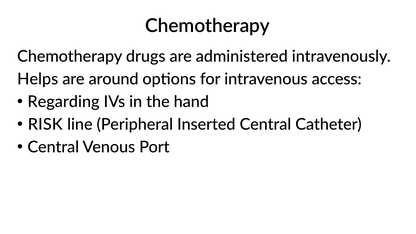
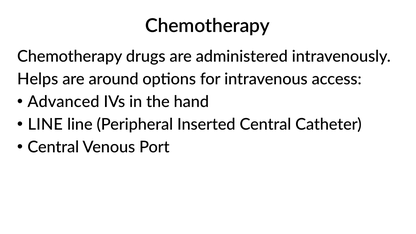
Regarding: Regarding -> Advanced
RISK at (45, 125): RISK -> LINE
